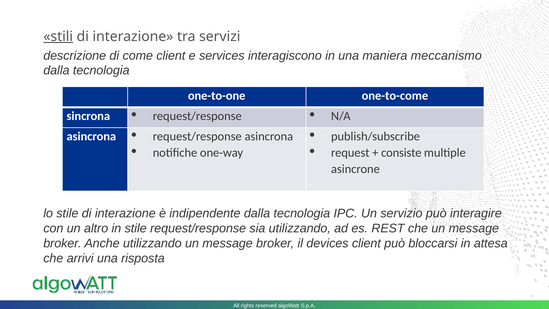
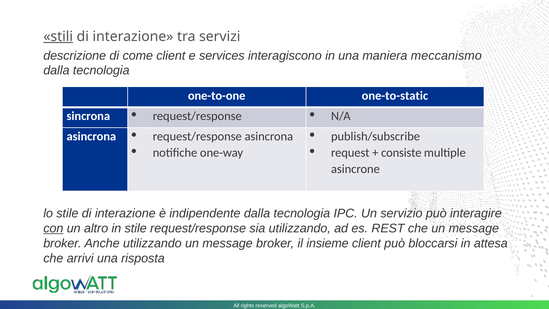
one-to-come: one-to-come -> one-to-static
con underline: none -> present
devices: devices -> insieme
